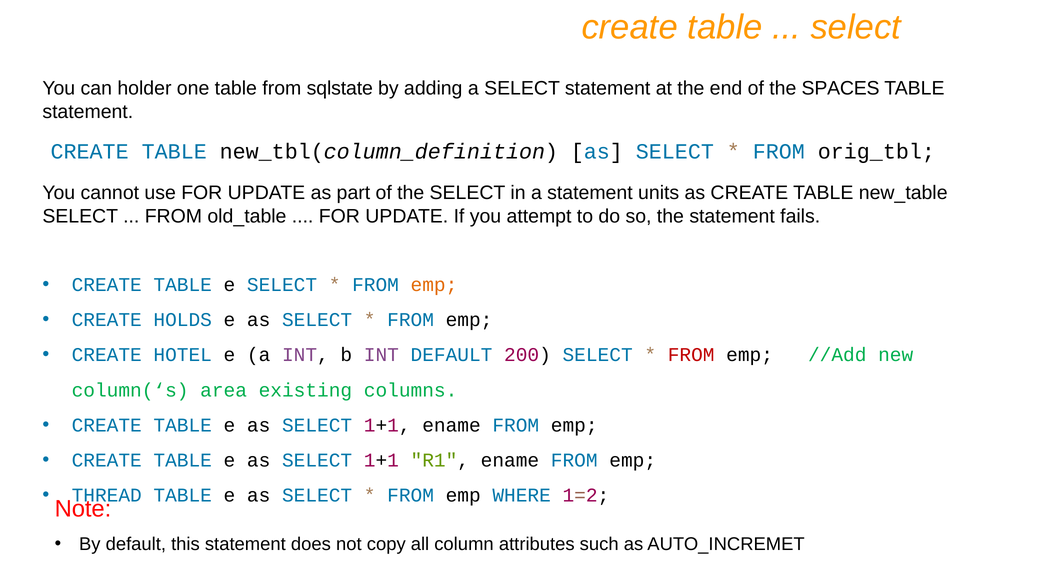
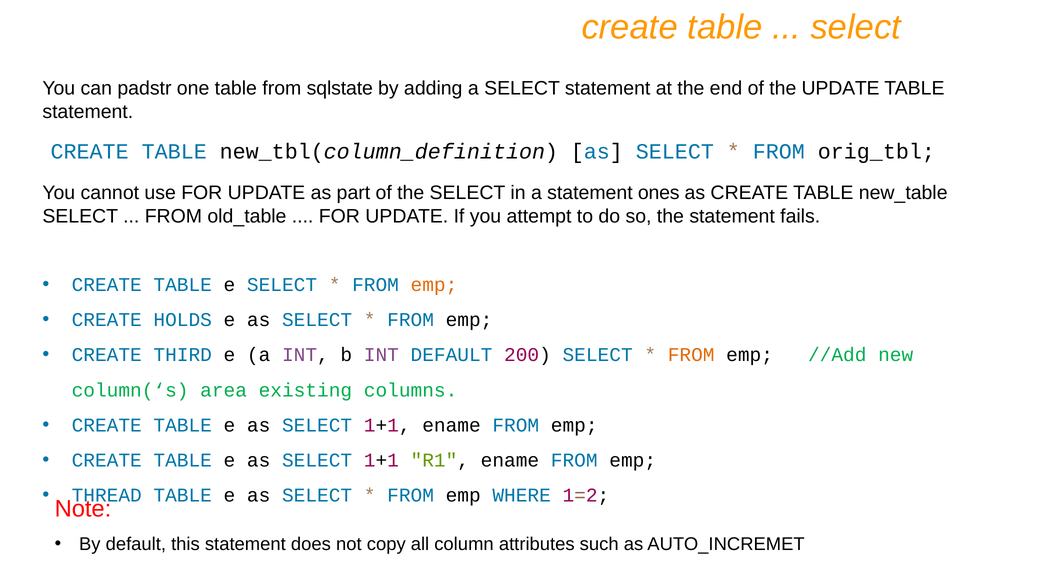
holder: holder -> padstr
the SPACES: SPACES -> UPDATE
units: units -> ones
HOTEL: HOTEL -> THIRD
FROM at (691, 355) colour: red -> orange
